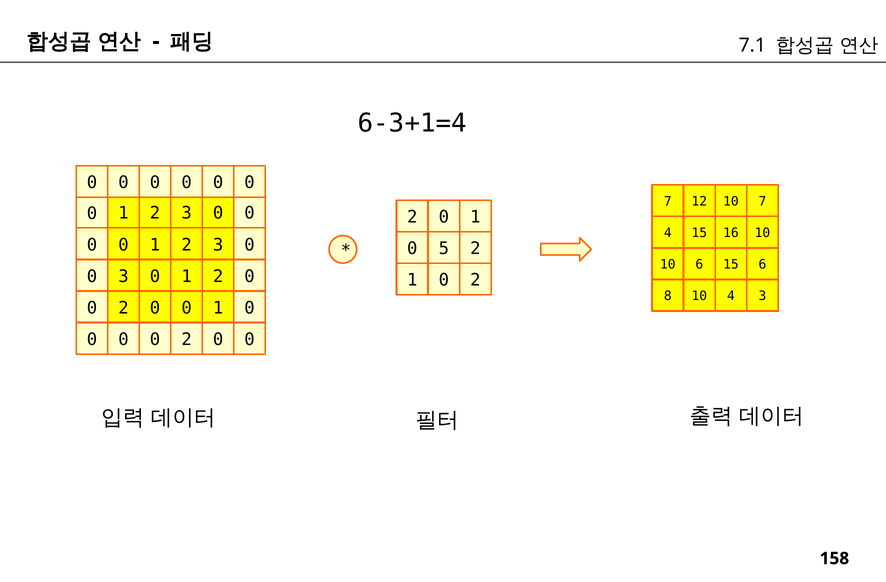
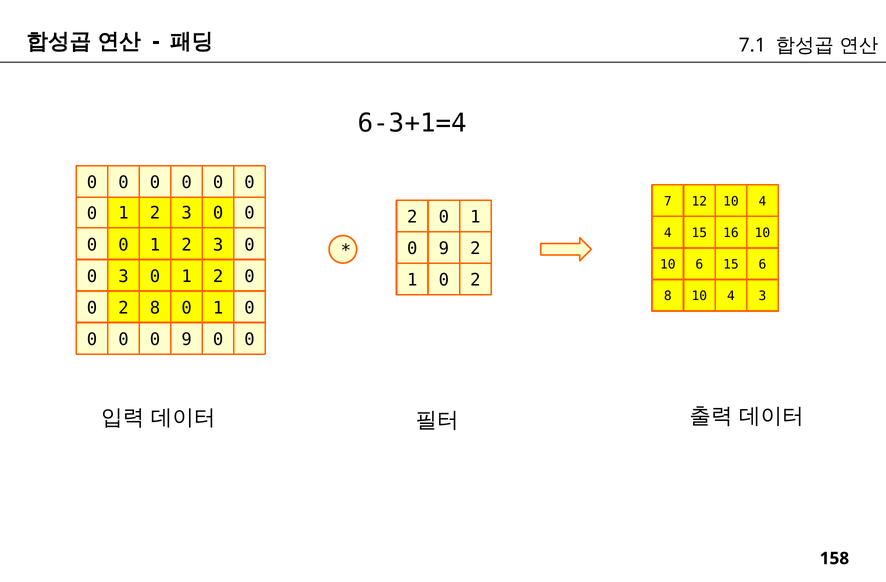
12 10 7: 7 -> 4
5 at (444, 249): 5 -> 9
0 at (155, 308): 0 -> 8
0 0 2: 2 -> 9
